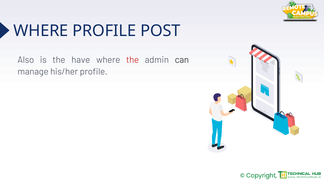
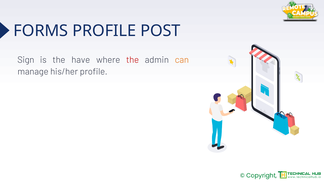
WHERE at (41, 31): WHERE -> FORMS
Also: Also -> Sign
can colour: black -> orange
